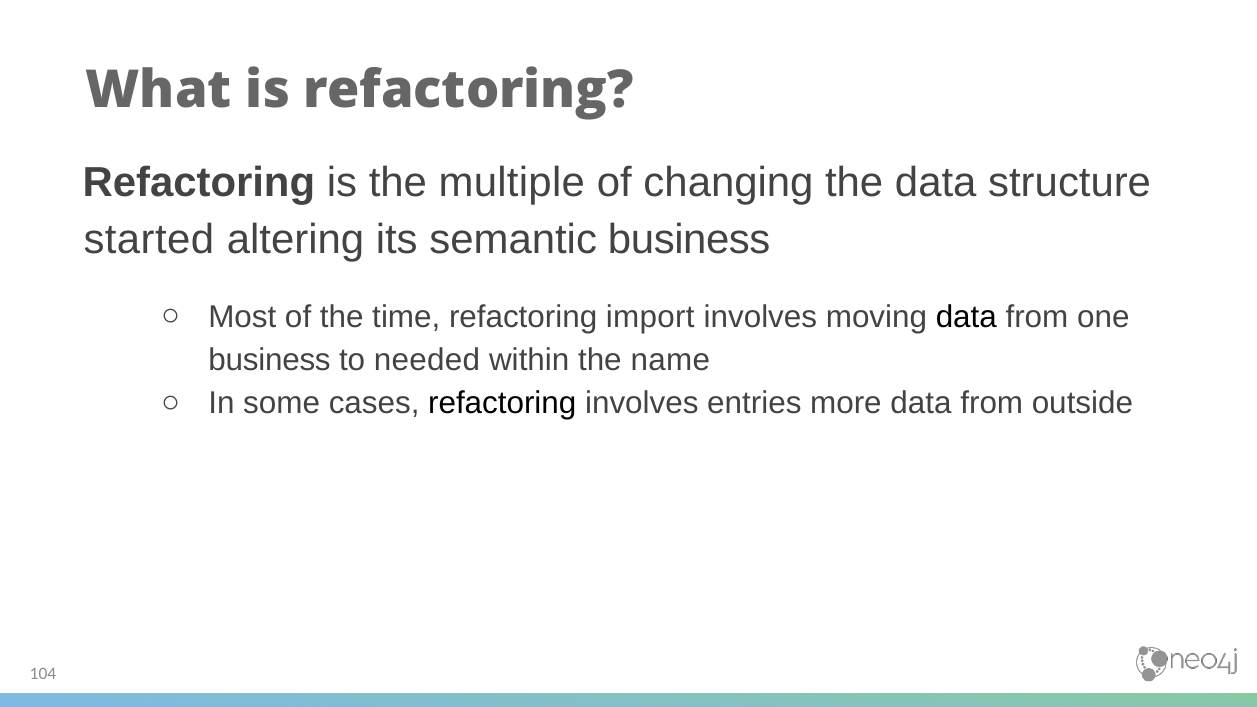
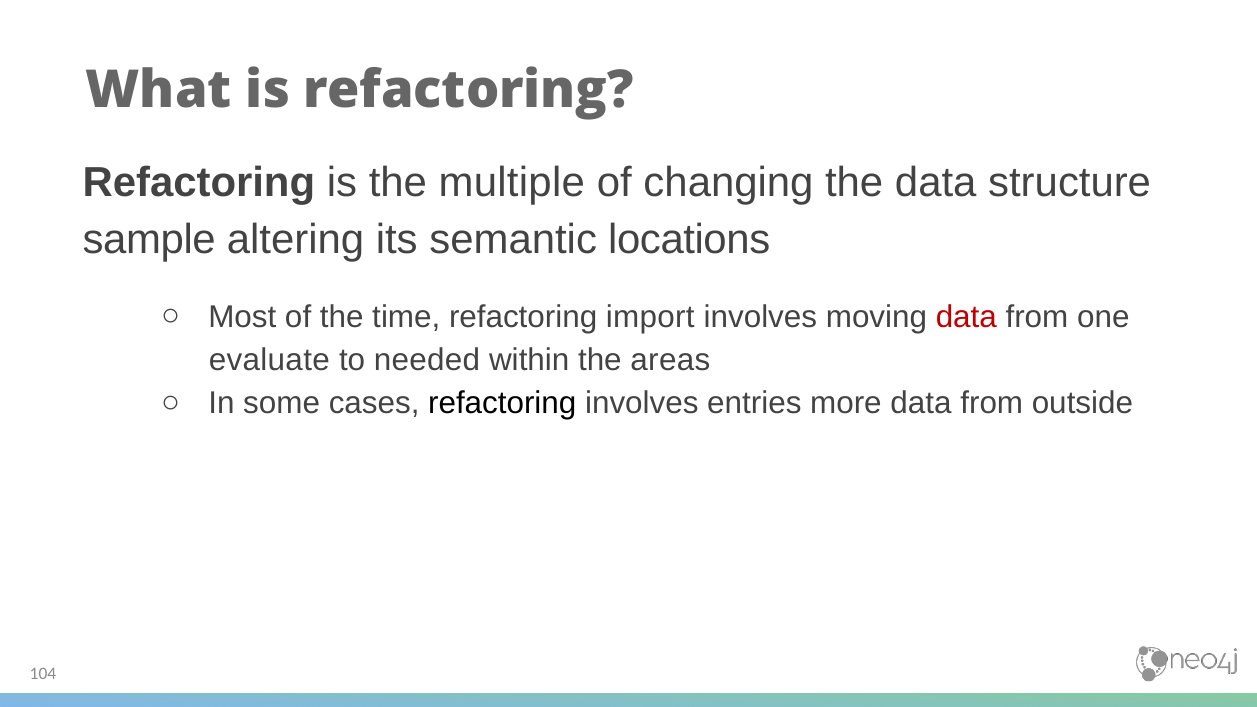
started: started -> sample
semantic business: business -> locations
data at (966, 317) colour: black -> red
business at (270, 360): business -> evaluate
name: name -> areas
